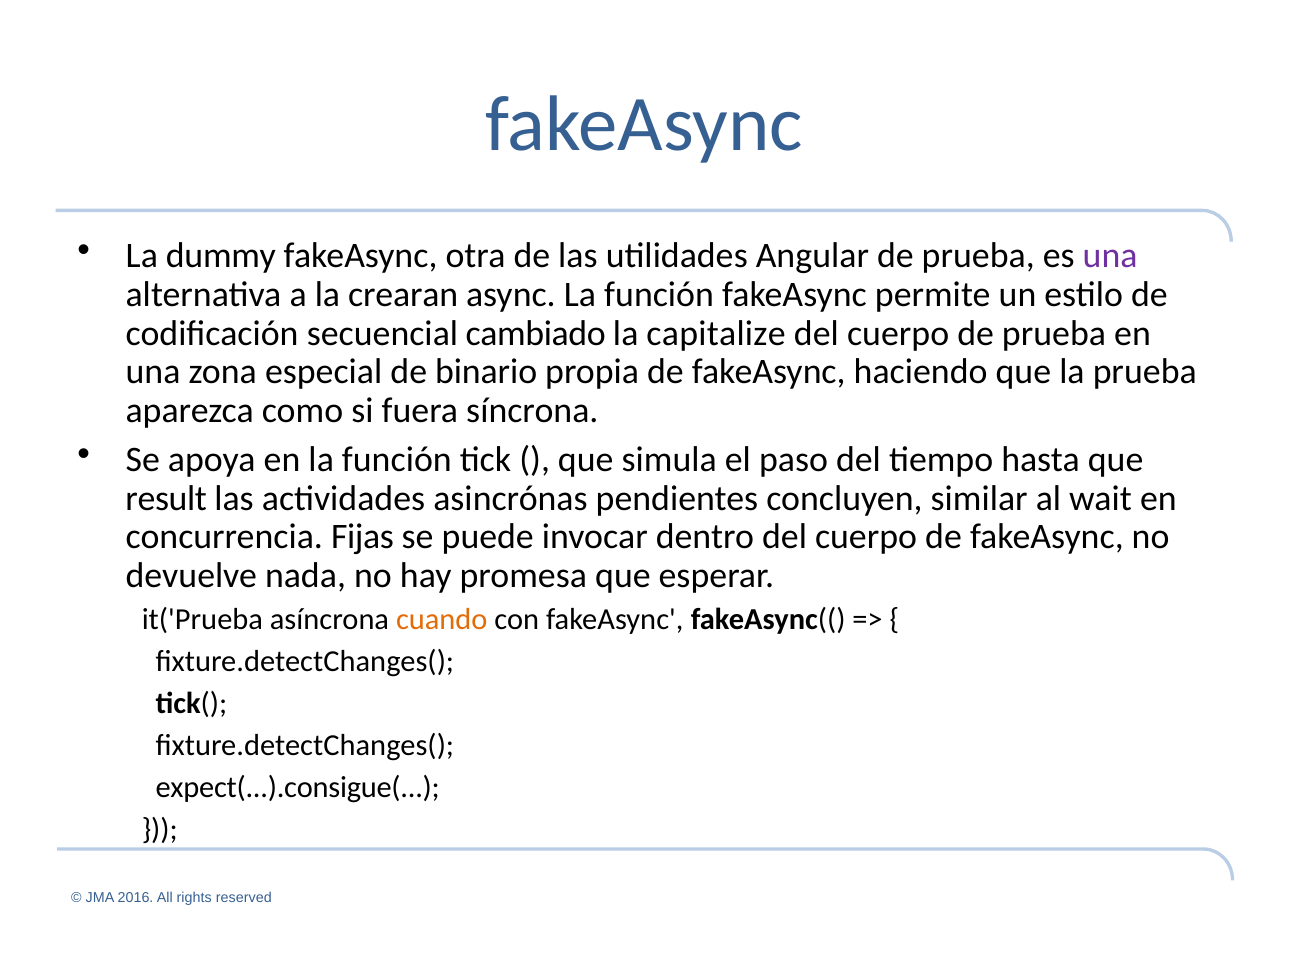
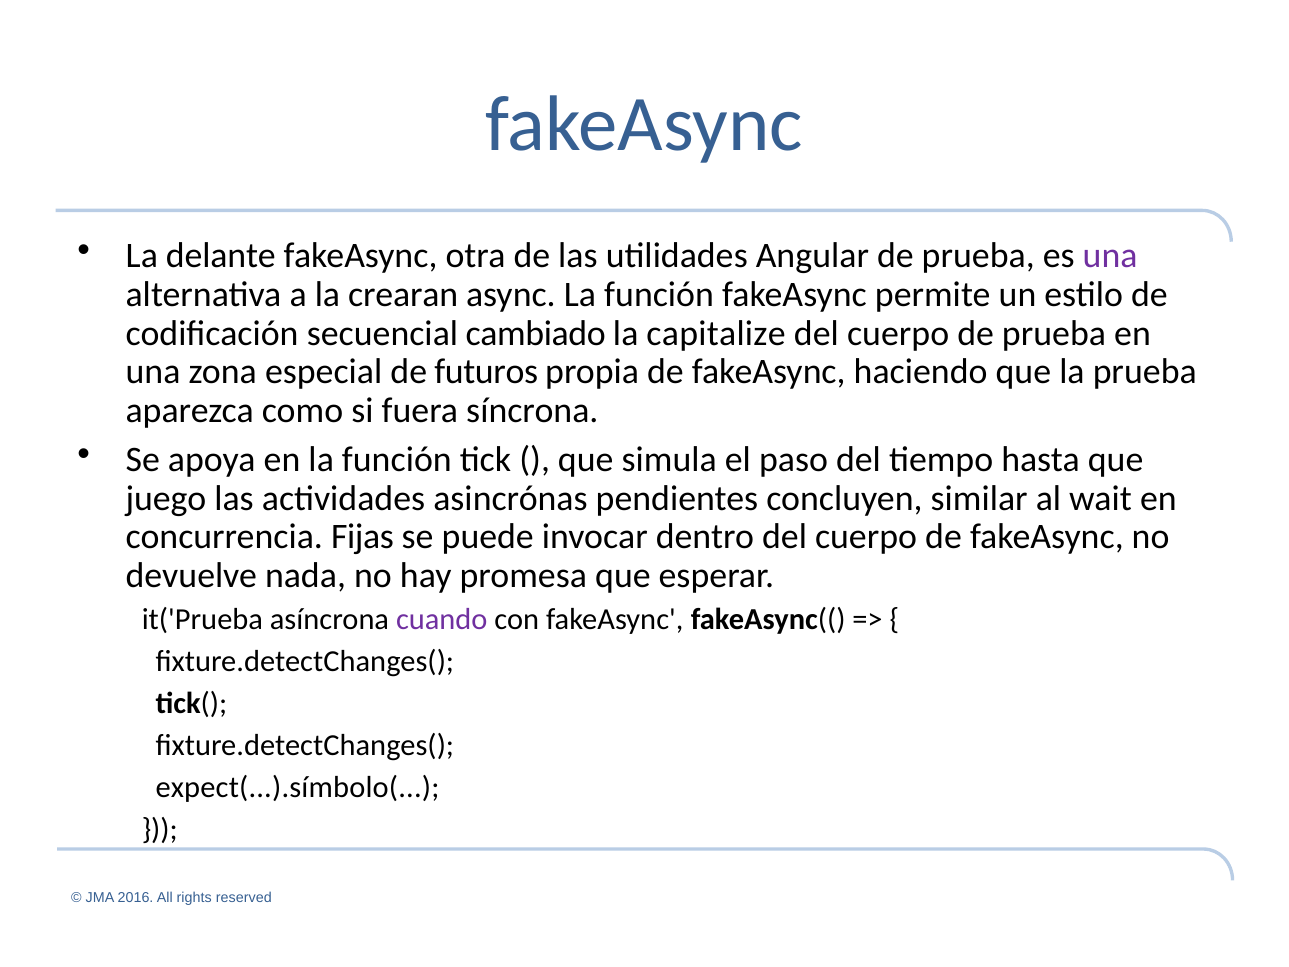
dummy: dummy -> delante
binario: binario -> futuros
result: result -> juego
cuando colour: orange -> purple
expect(...).consigue(: expect(...).consigue( -> expect(...).símbolo(
